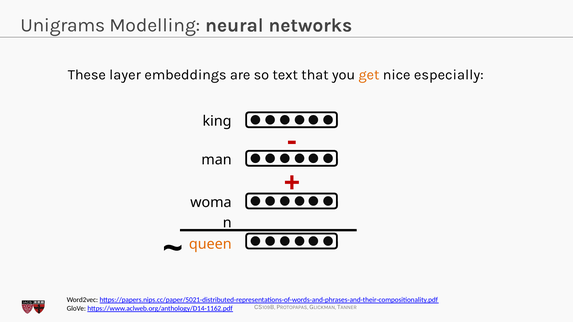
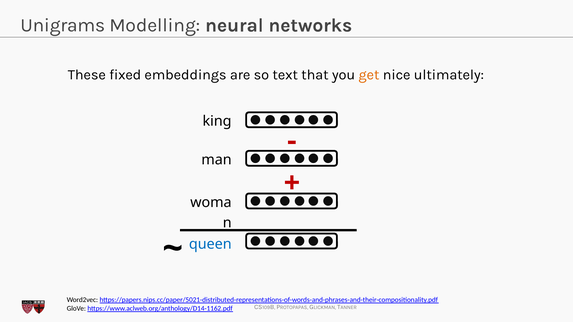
layer: layer -> fixed
especially: especially -> ultimately
queen colour: orange -> blue
